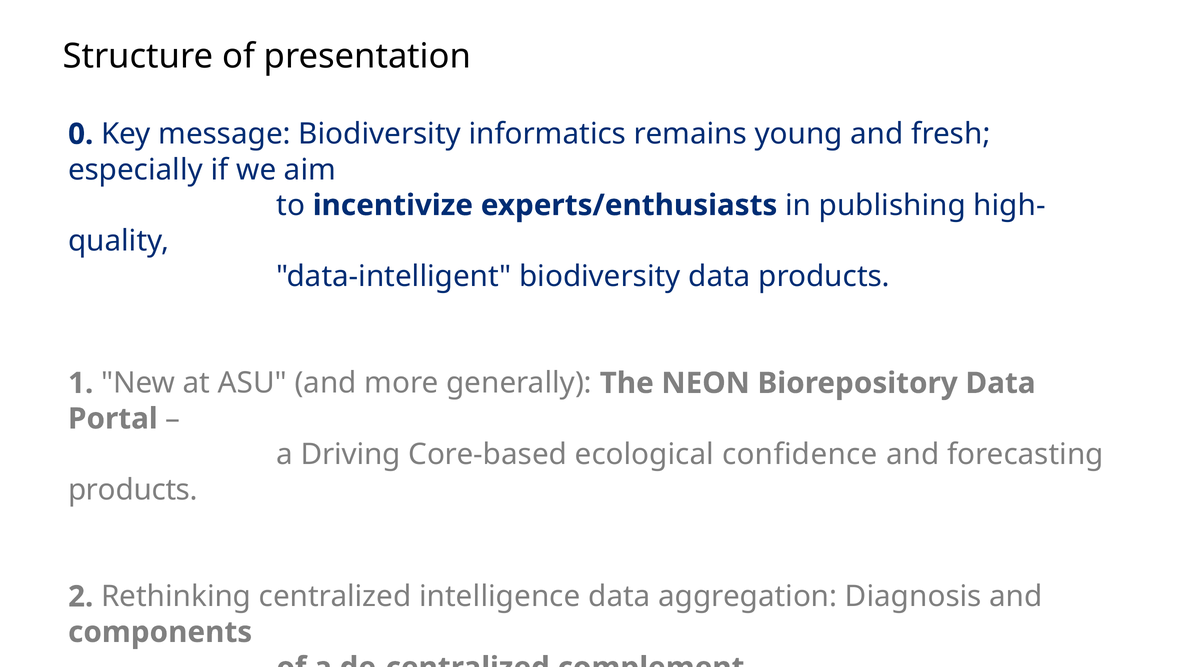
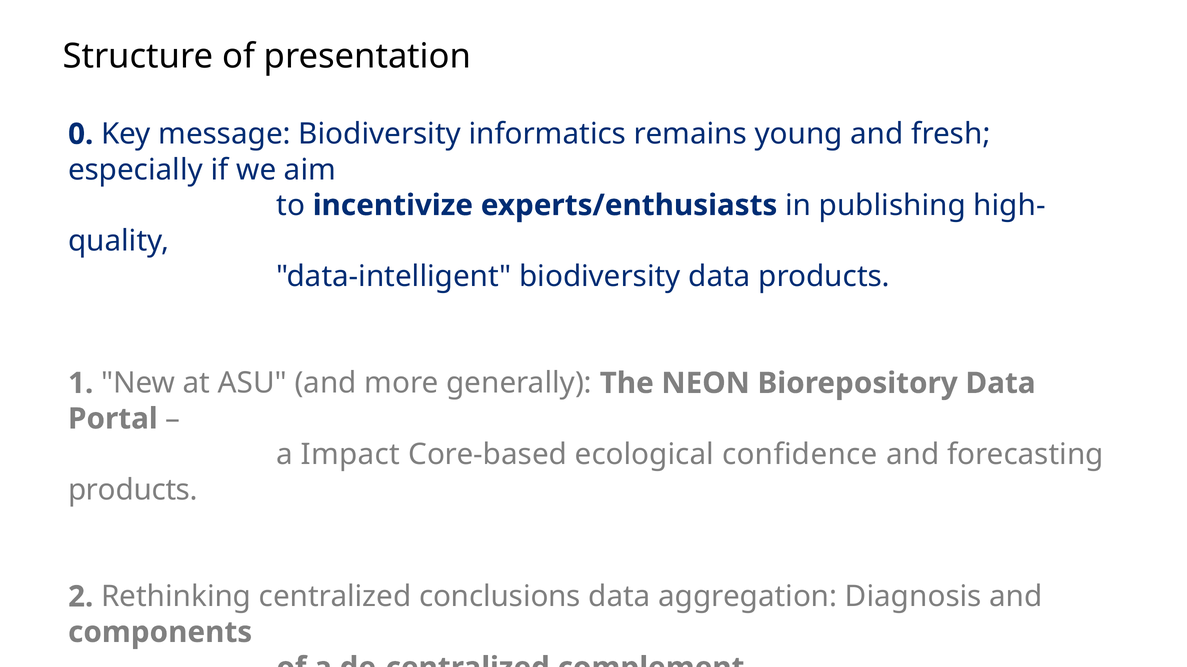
Driving: Driving -> Impact
centralized intelligence: intelligence -> conclusions
